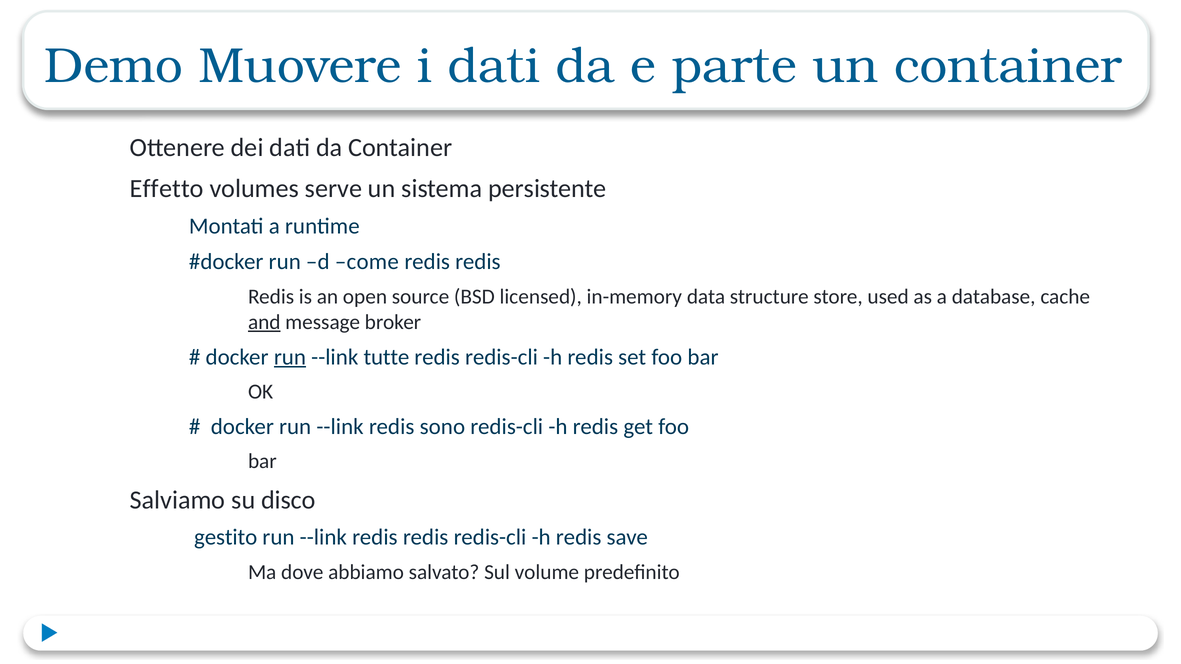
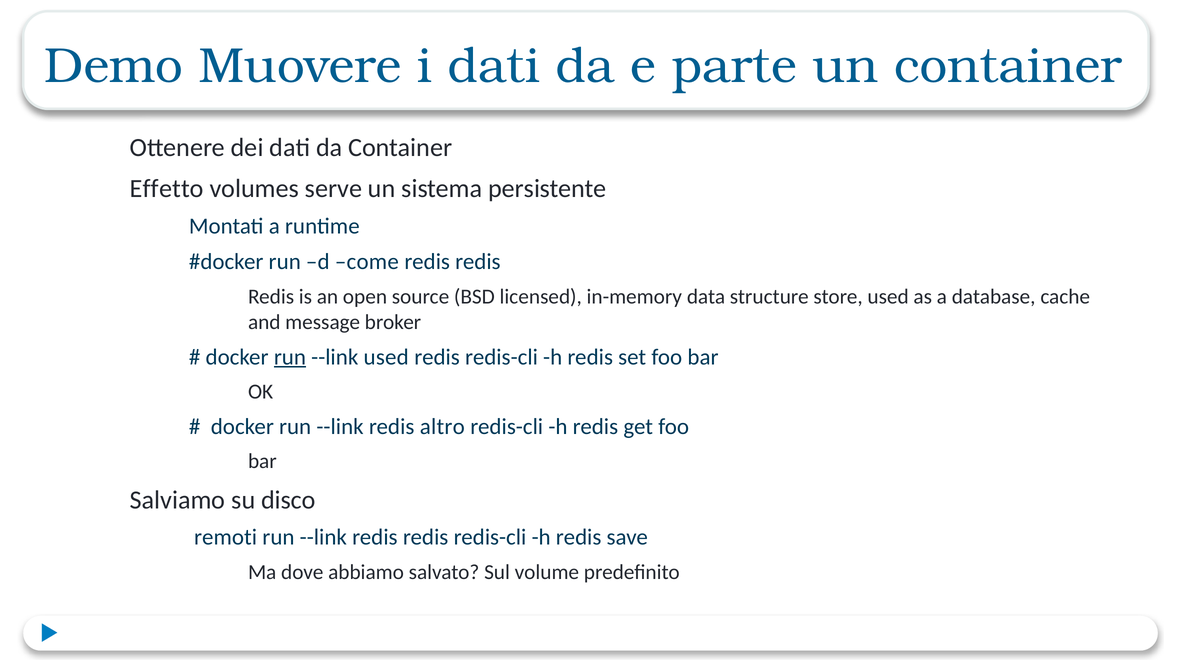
and underline: present -> none
--link tutte: tutte -> used
sono: sono -> altro
gestito: gestito -> remoti
